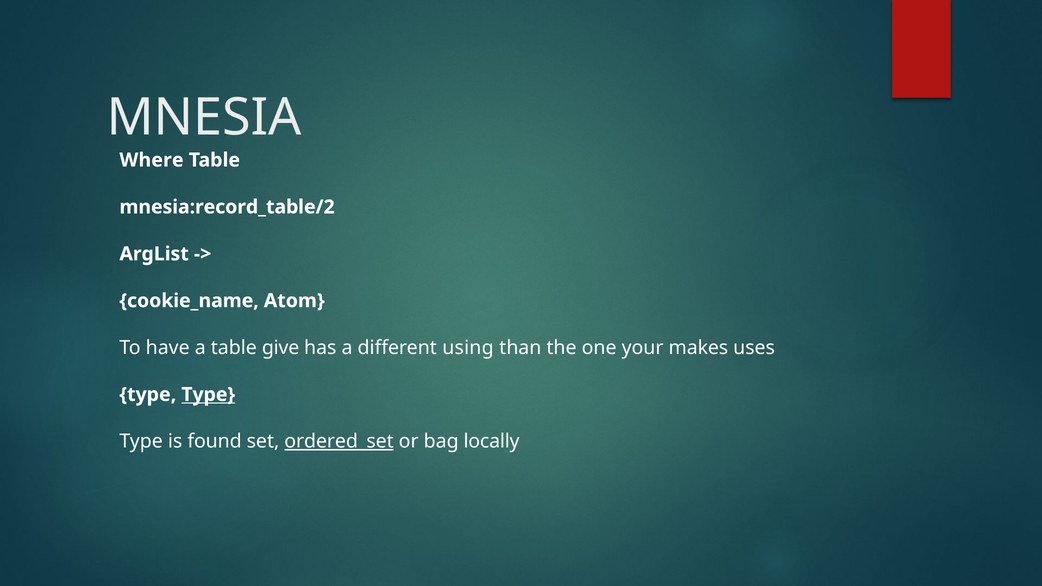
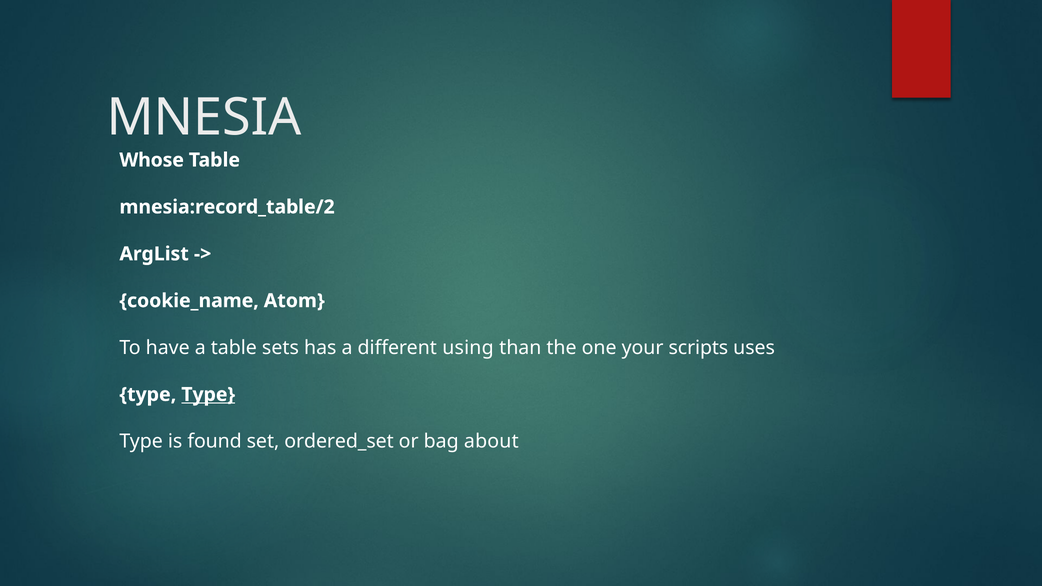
Where: Where -> Whose
give: give -> sets
makes: makes -> scripts
ordered_set underline: present -> none
locally: locally -> about
